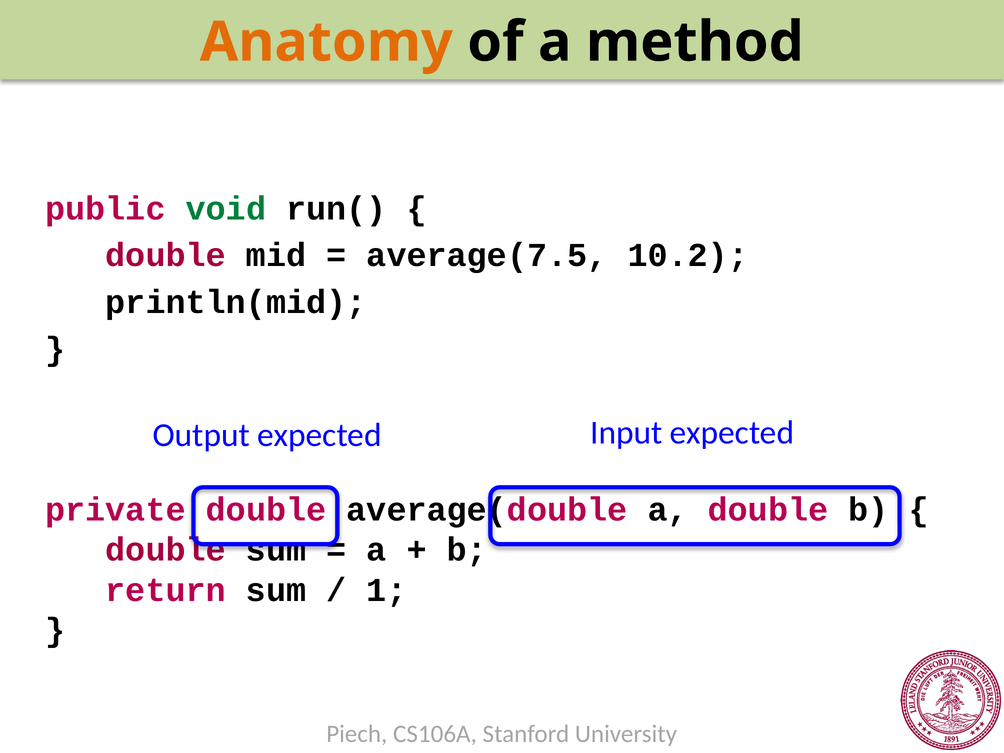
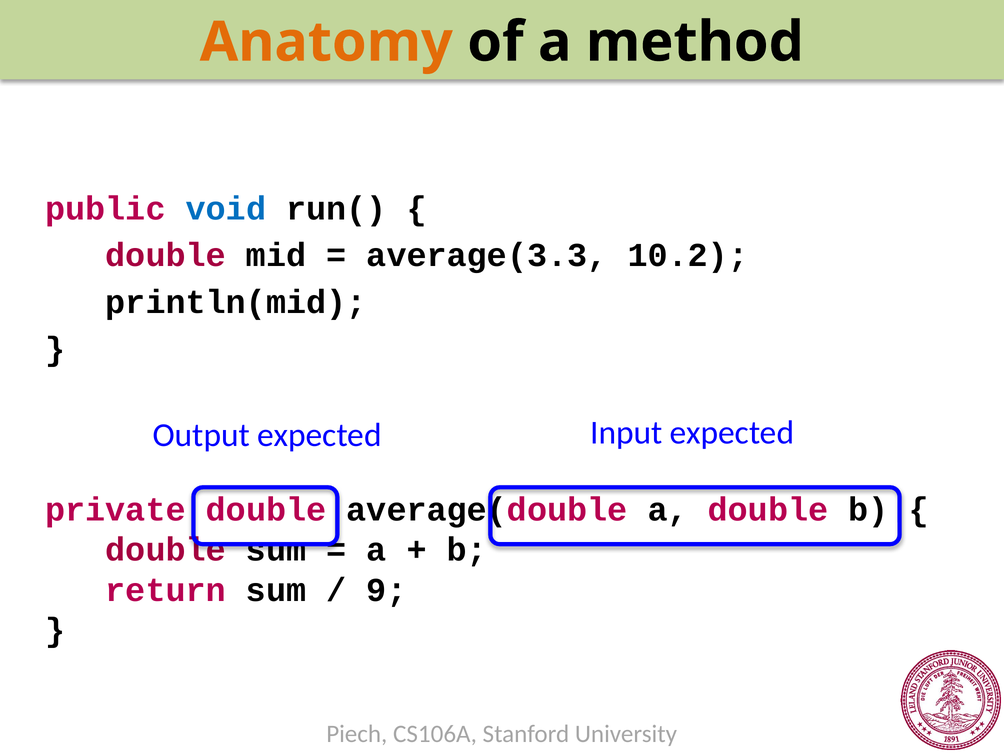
void colour: green -> blue
average(7.5: average(7.5 -> average(3.3
1: 1 -> 9
